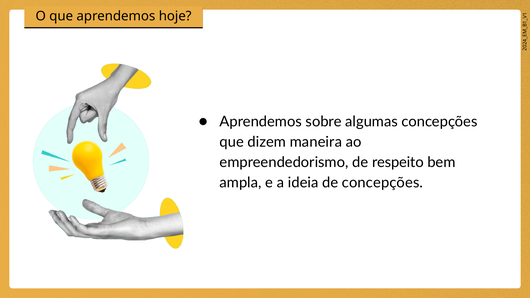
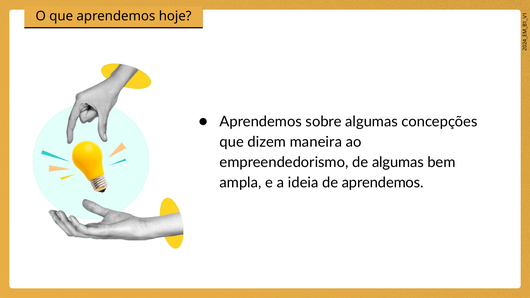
de respeito: respeito -> algumas
de concepções: concepções -> aprendemos
